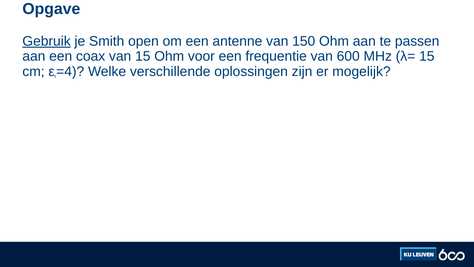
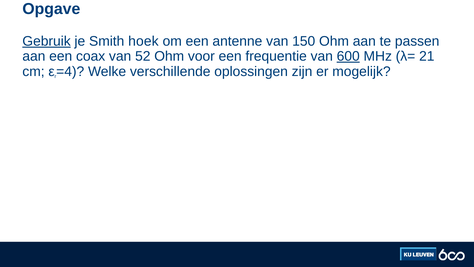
open: open -> hoek
van 15: 15 -> 52
600 underline: none -> present
λ= 15: 15 -> 21
